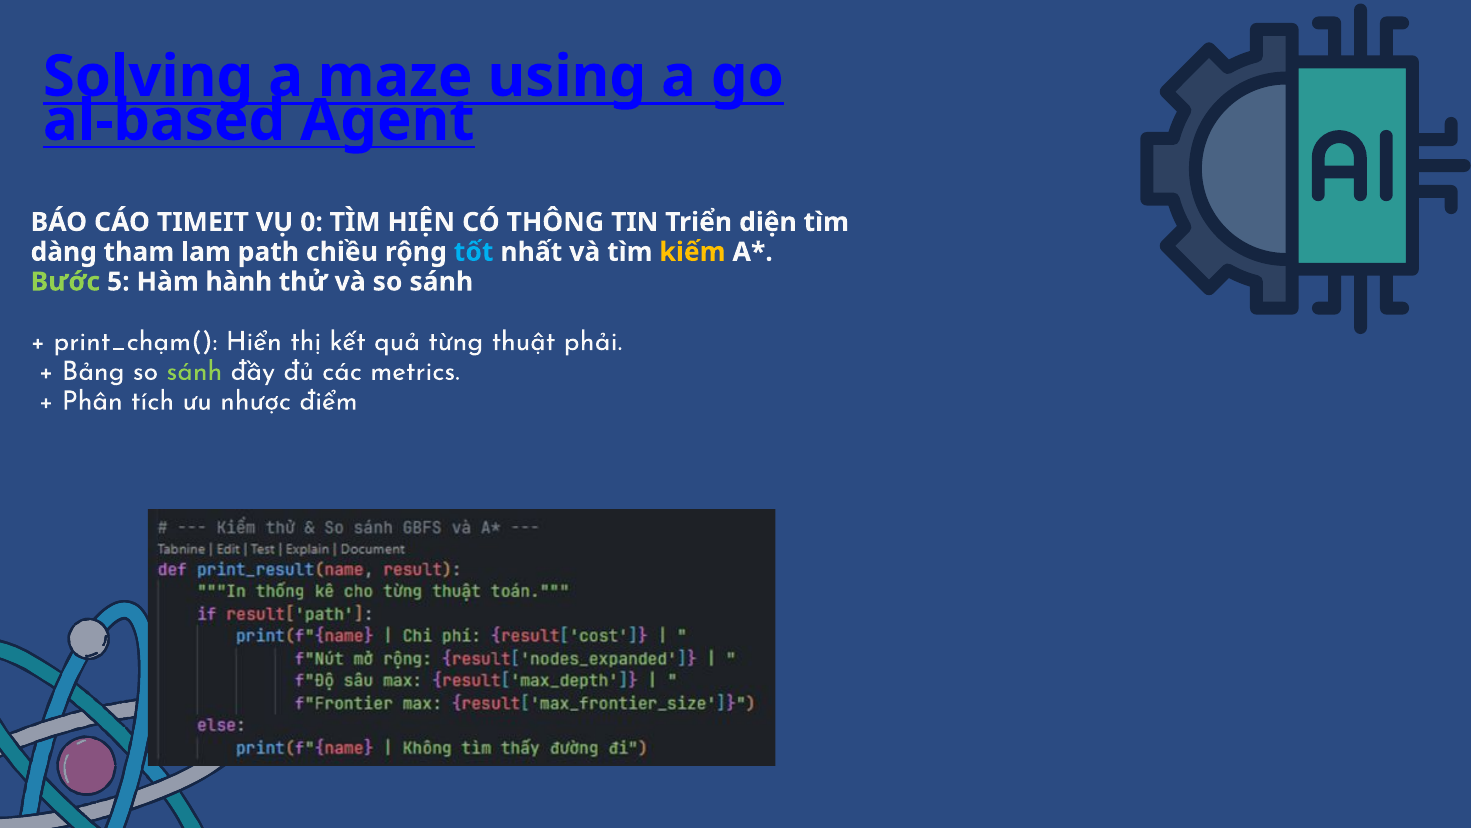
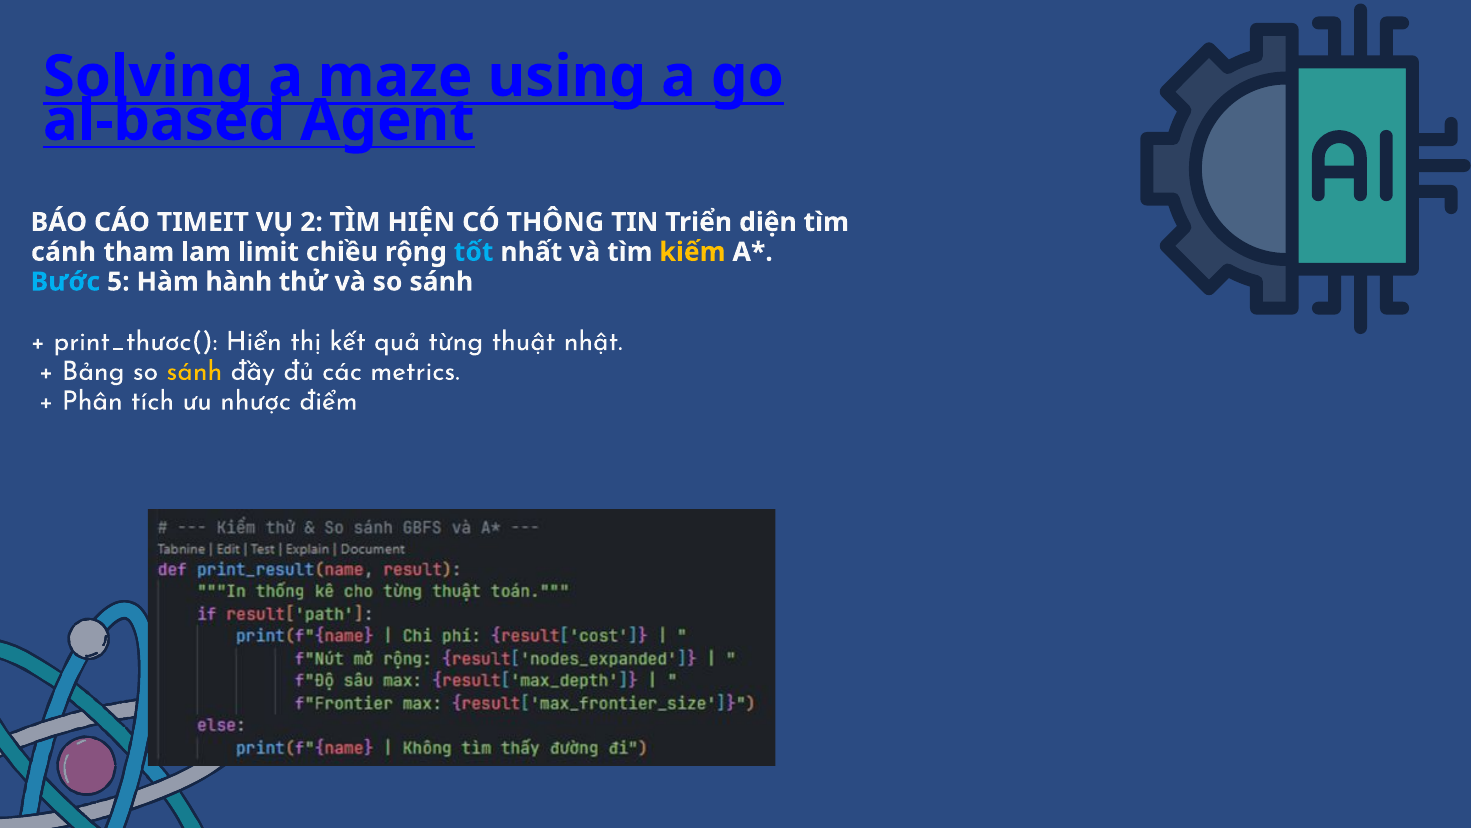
0: 0 -> 2
dàng: dàng -> cánh
path: path -> limit
Bước colour: light green -> light blue
print_chạm(: print_chạm( -> print_thươc(
phải: phải -> nhật
sánh at (194, 371) colour: light green -> yellow
